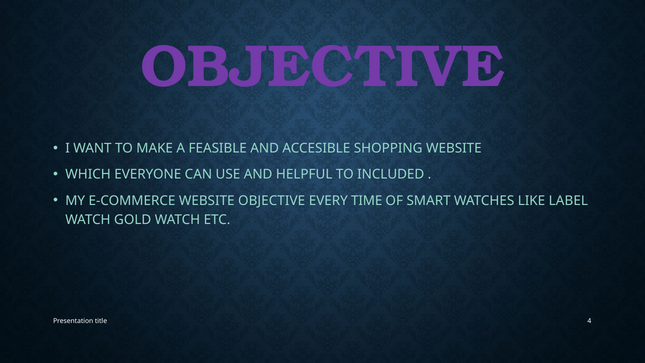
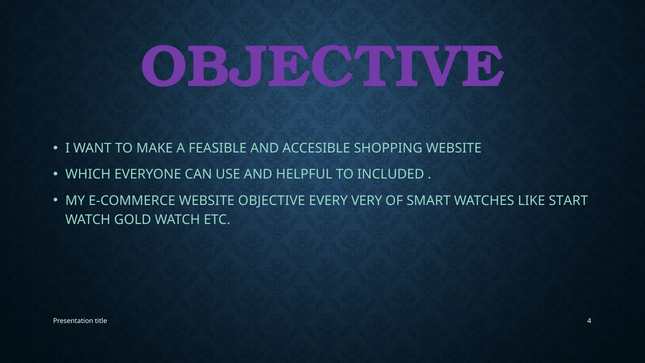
TIME: TIME -> VERY
LABEL: LABEL -> START
